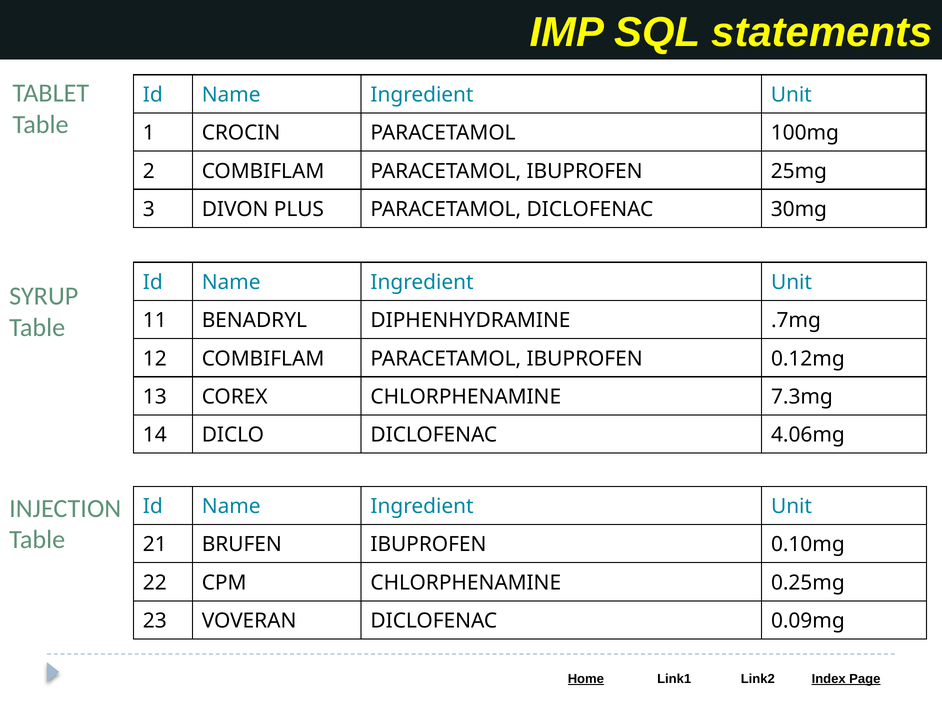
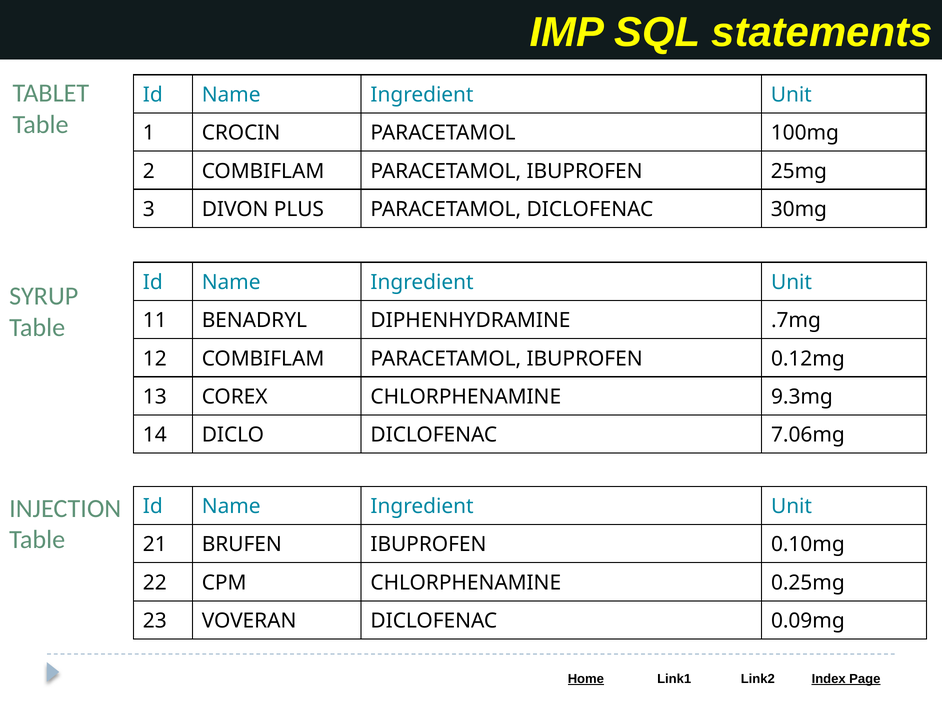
7.3mg: 7.3mg -> 9.3mg
4.06mg: 4.06mg -> 7.06mg
